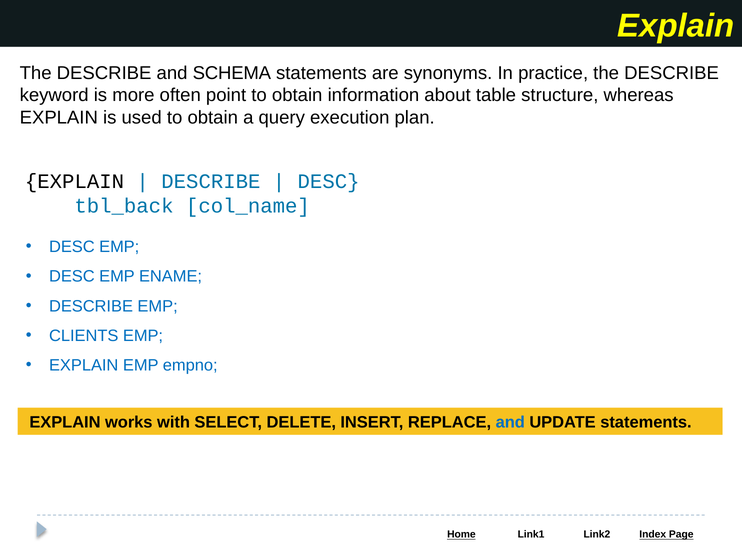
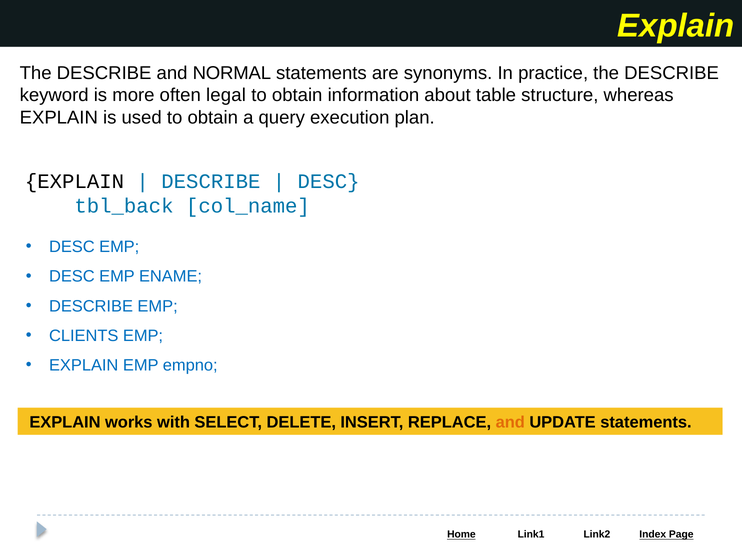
SCHEMA: SCHEMA -> NORMAL
point: point -> legal
and at (510, 423) colour: blue -> orange
